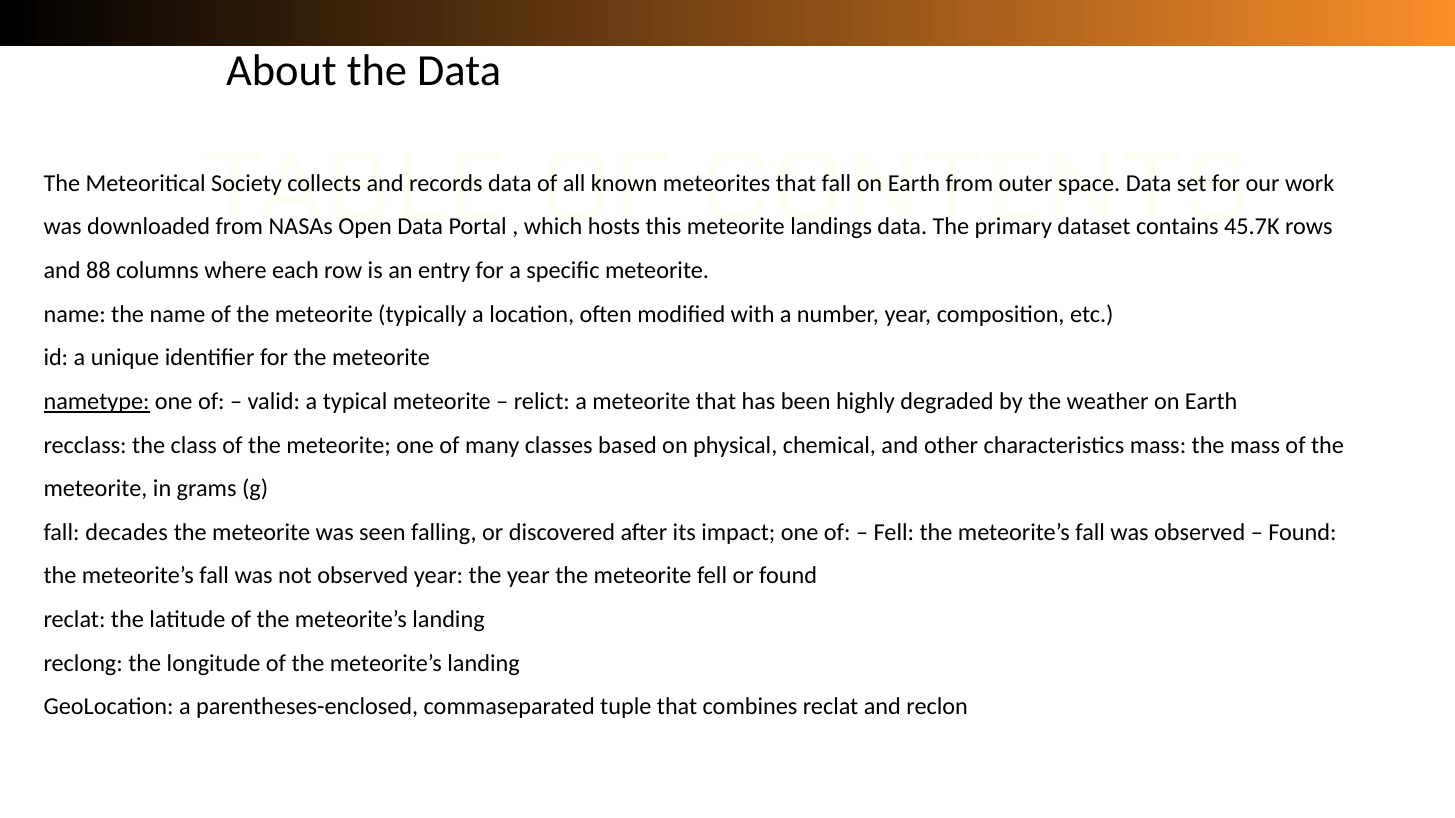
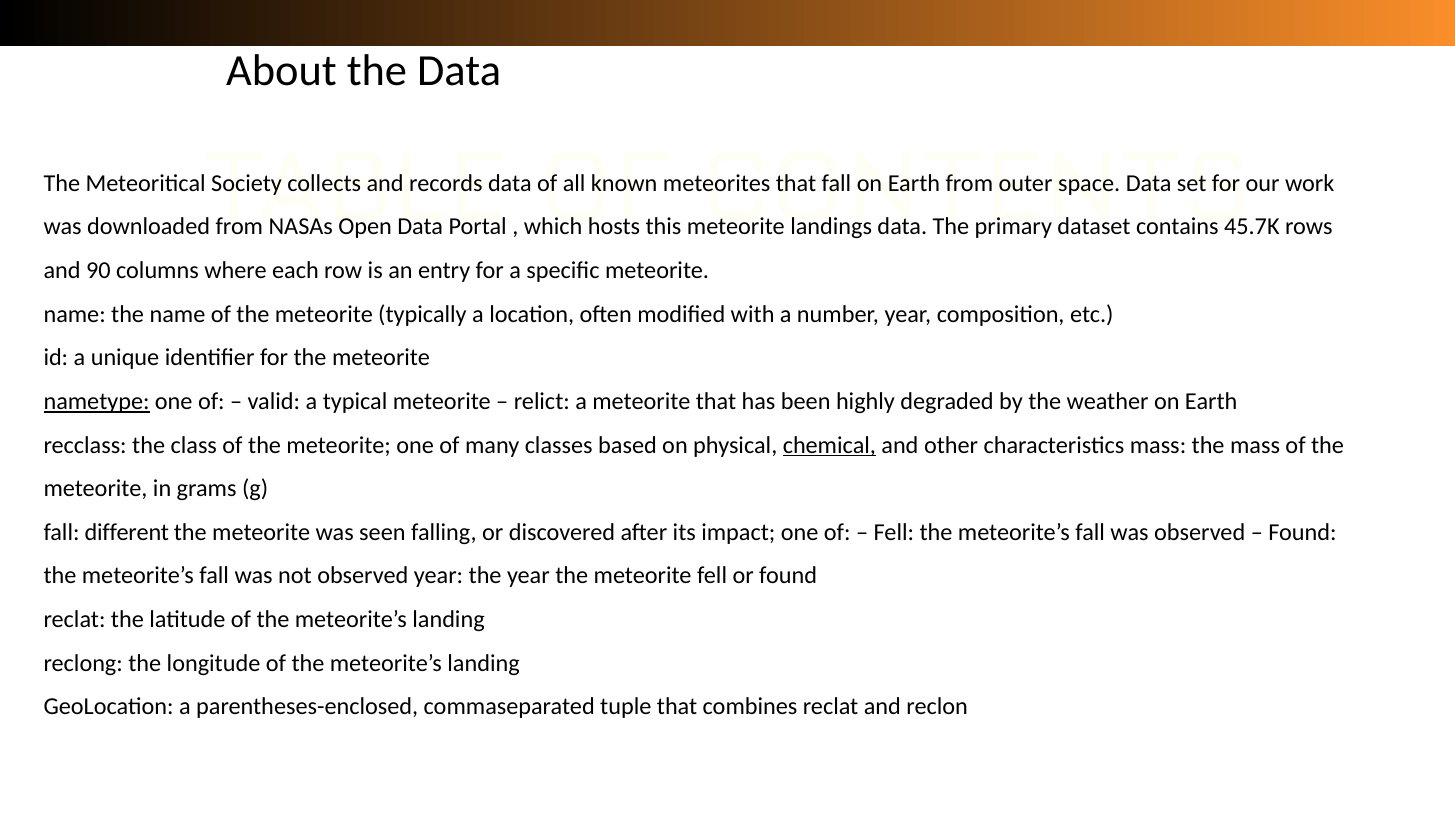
88: 88 -> 90
chemical underline: none -> present
decades: decades -> different
